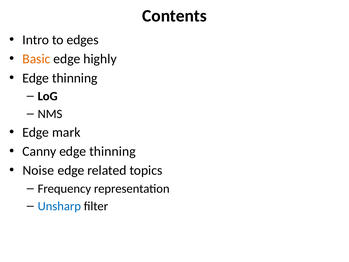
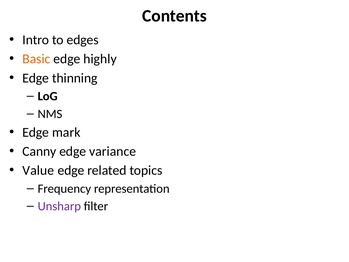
Canny edge thinning: thinning -> variance
Noise: Noise -> Value
Unsharp colour: blue -> purple
